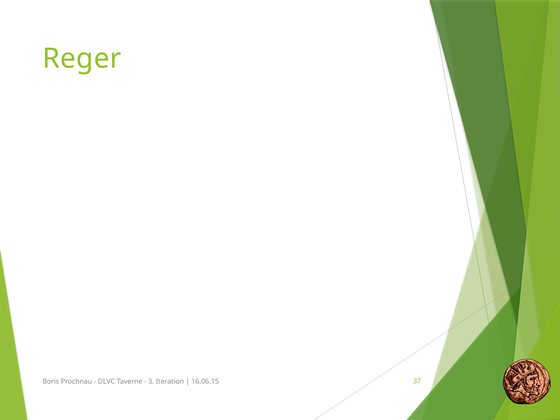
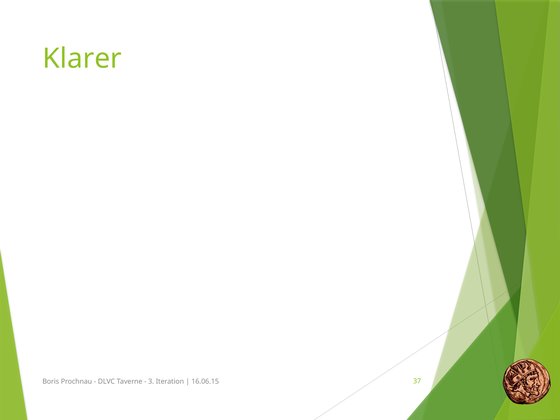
Reger: Reger -> Klarer
